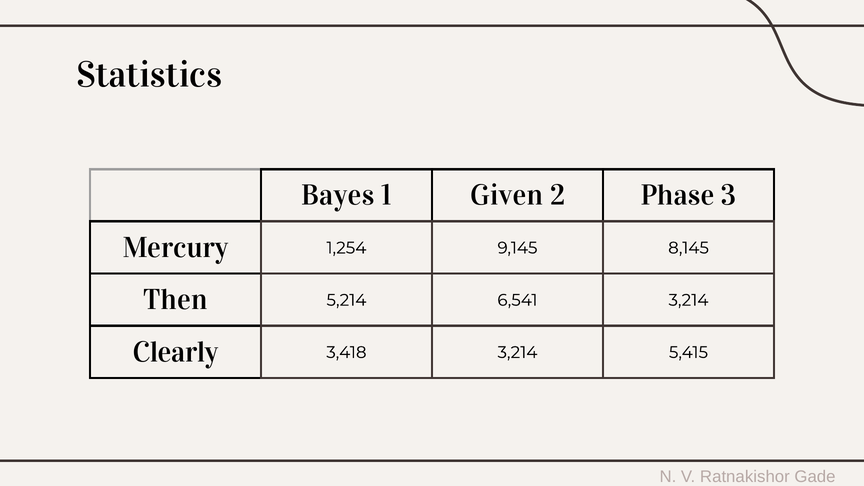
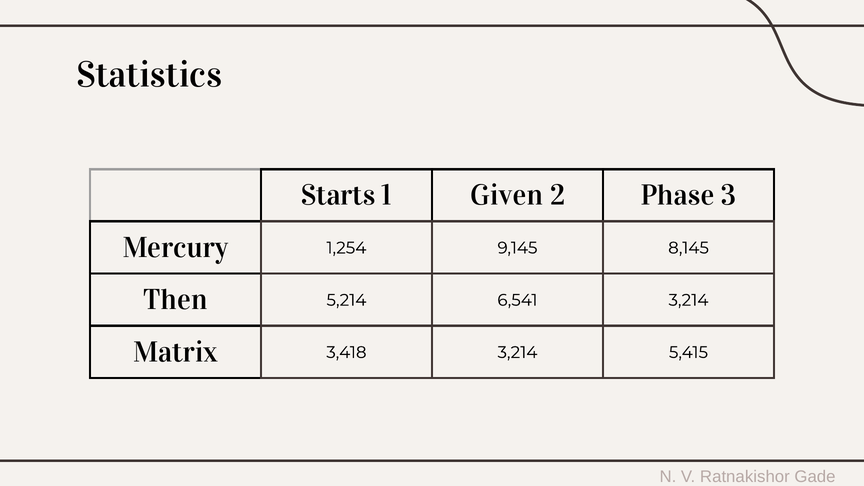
Bayes: Bayes -> Starts
Clearly: Clearly -> Matrix
